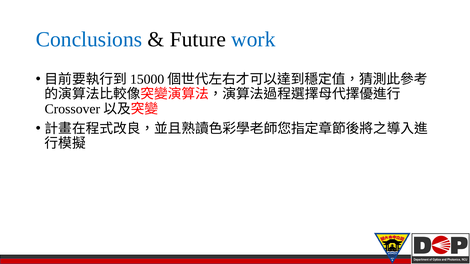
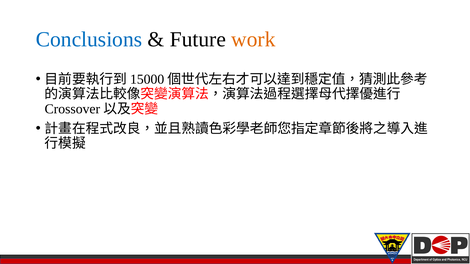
work colour: blue -> orange
